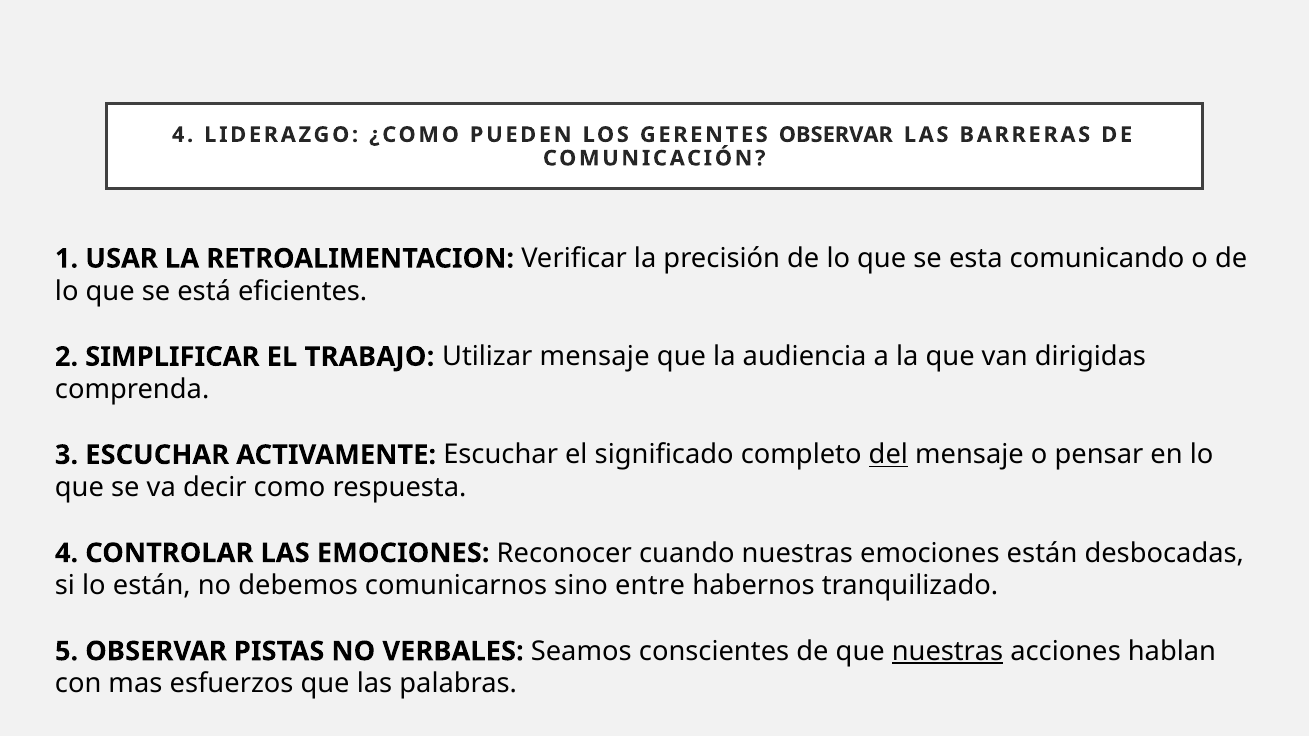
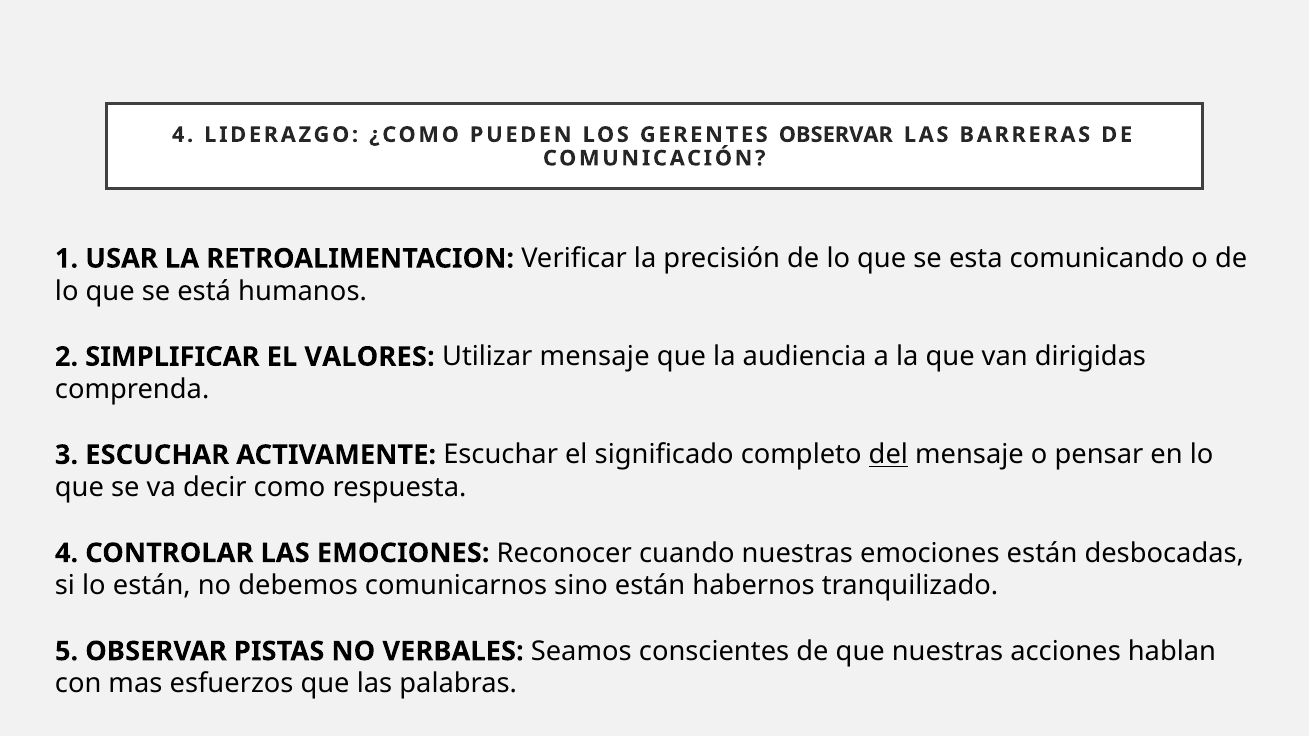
eficientes: eficientes -> humanos
TRABAJO: TRABAJO -> VALORES
sino entre: entre -> están
nuestras at (948, 652) underline: present -> none
